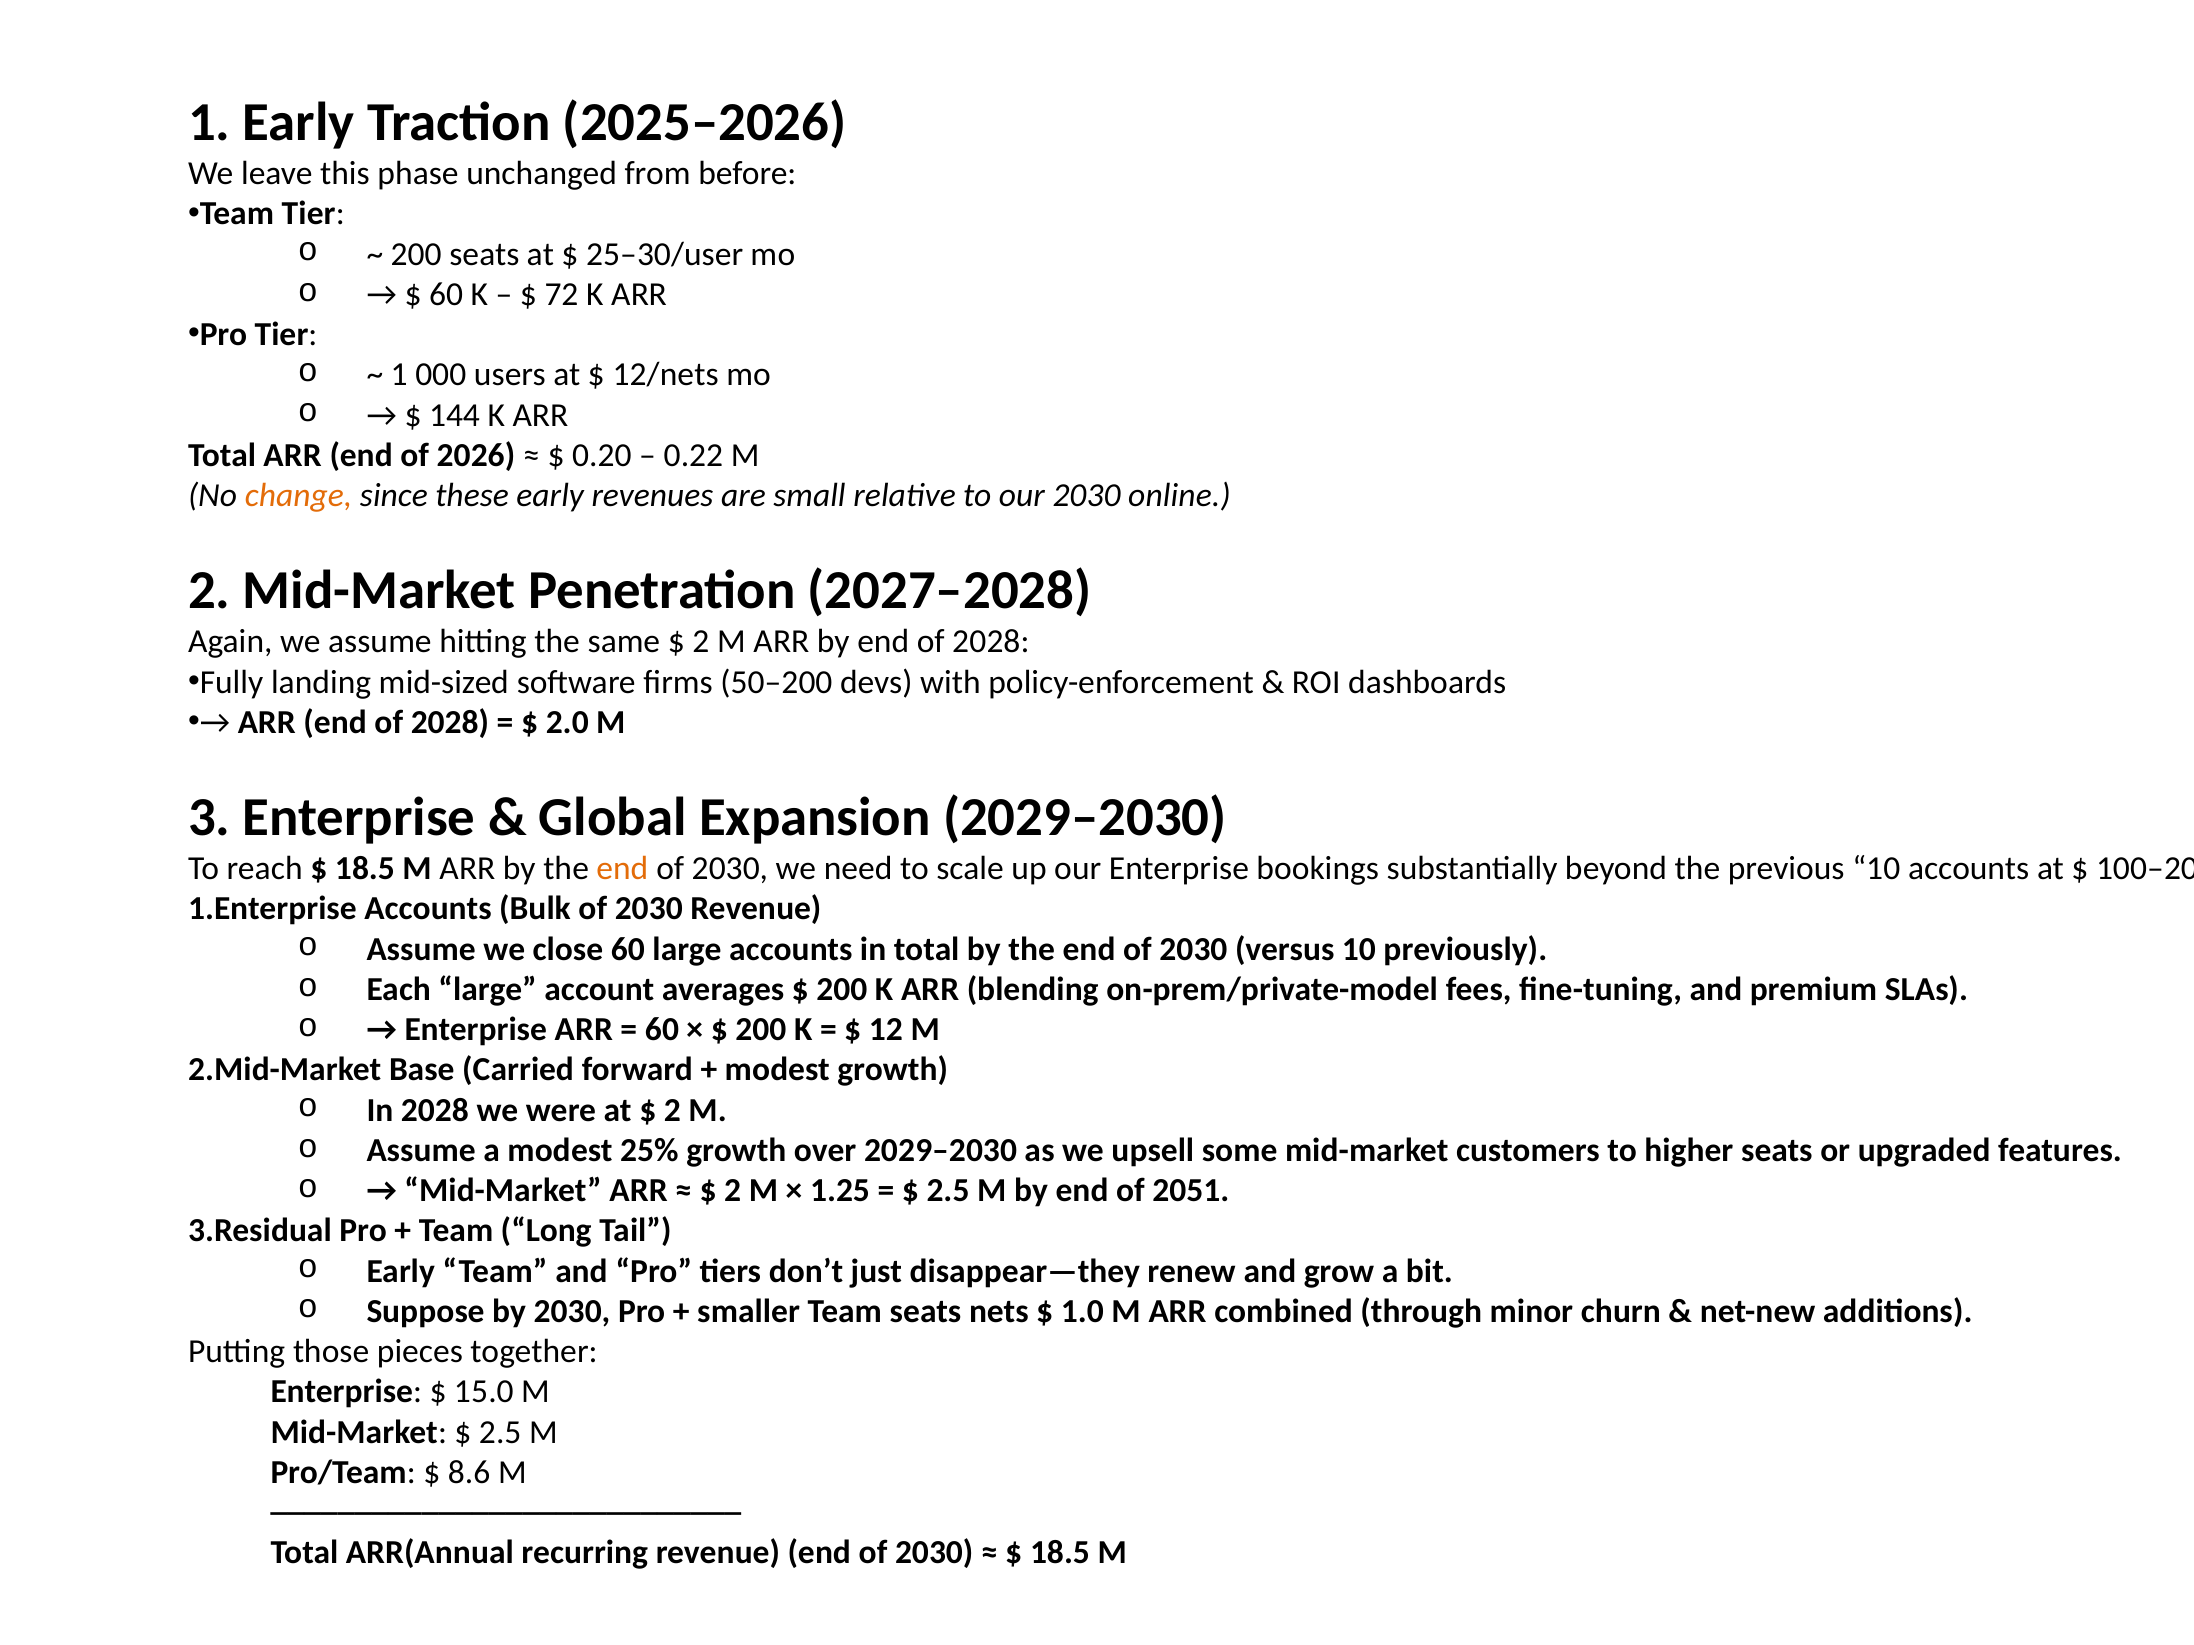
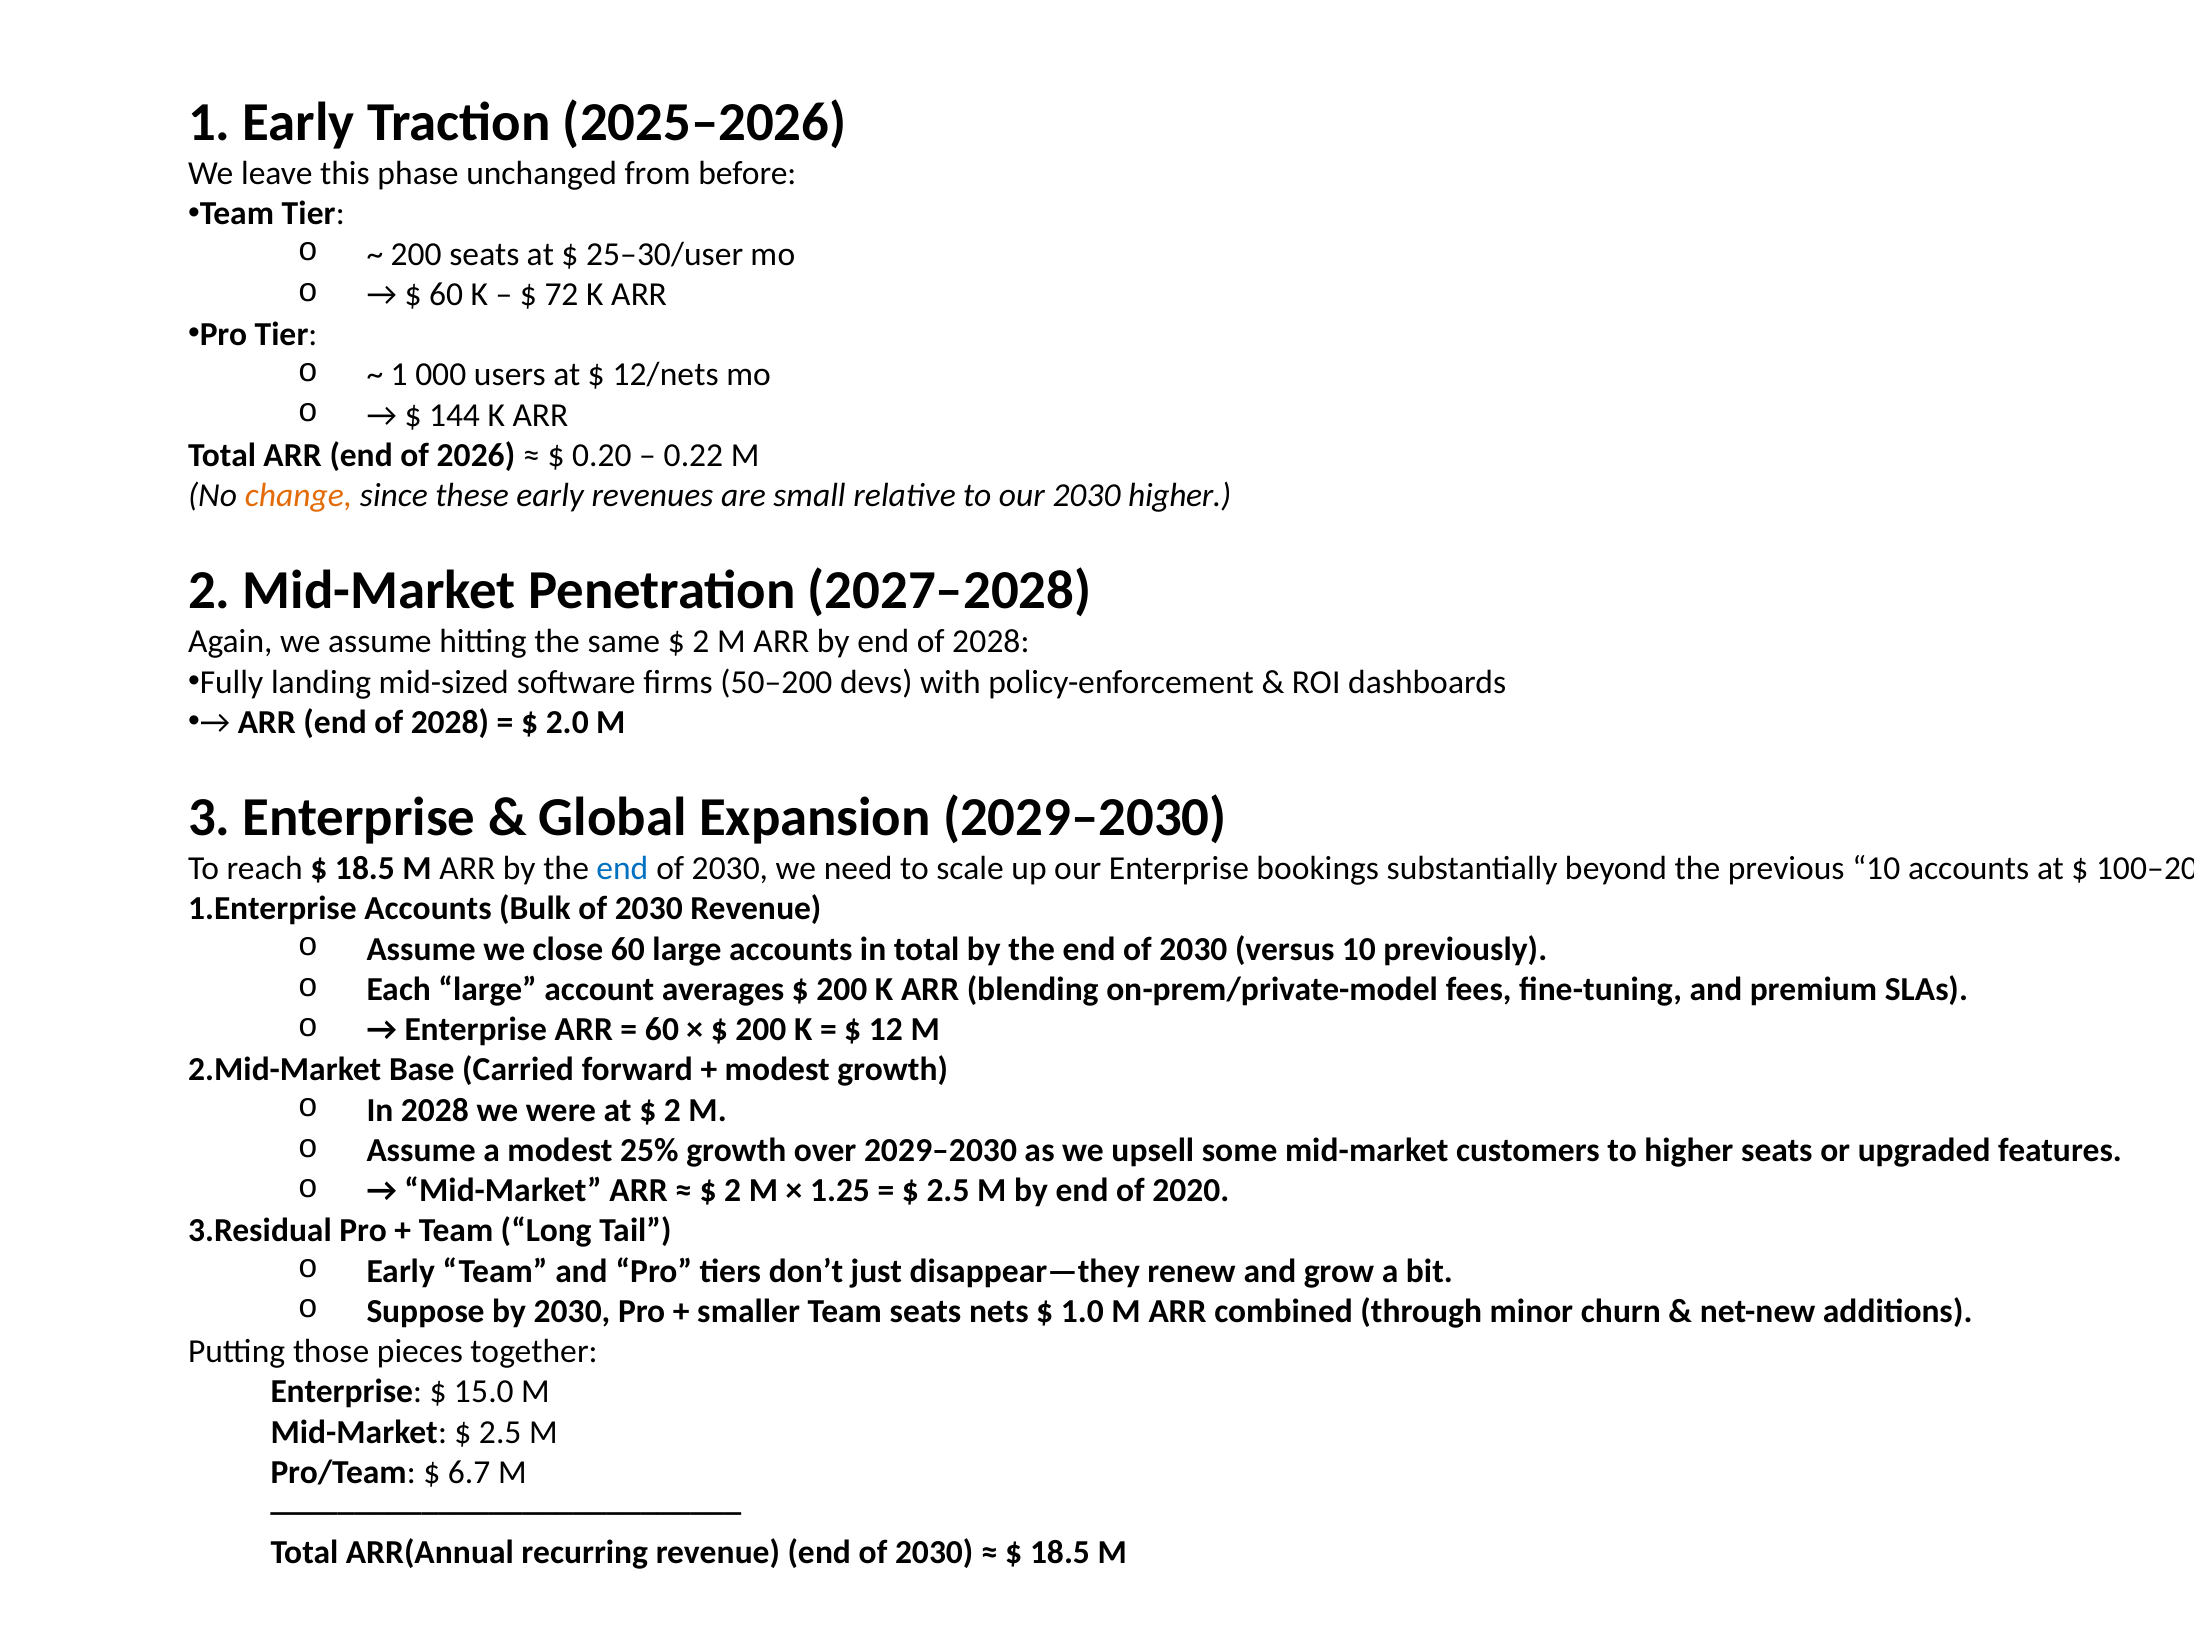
2030 online: online -> higher
end at (622, 869) colour: orange -> blue
2051: 2051 -> 2020
8.6: 8.6 -> 6.7
